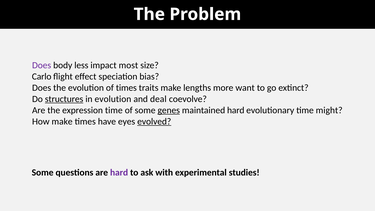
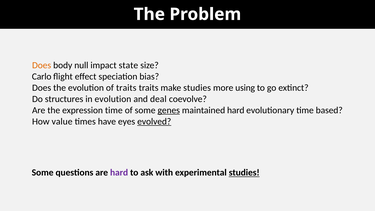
Does at (42, 65) colour: purple -> orange
less: less -> null
most: most -> state
of times: times -> traits
make lengths: lengths -> studies
want: want -> using
structures underline: present -> none
might: might -> based
How make: make -> value
studies at (244, 173) underline: none -> present
